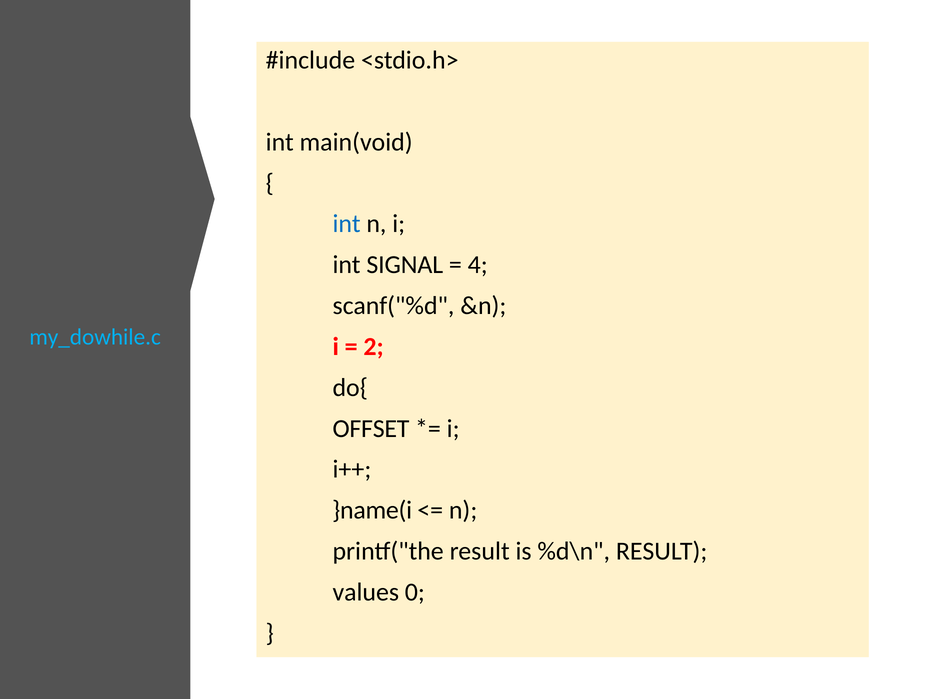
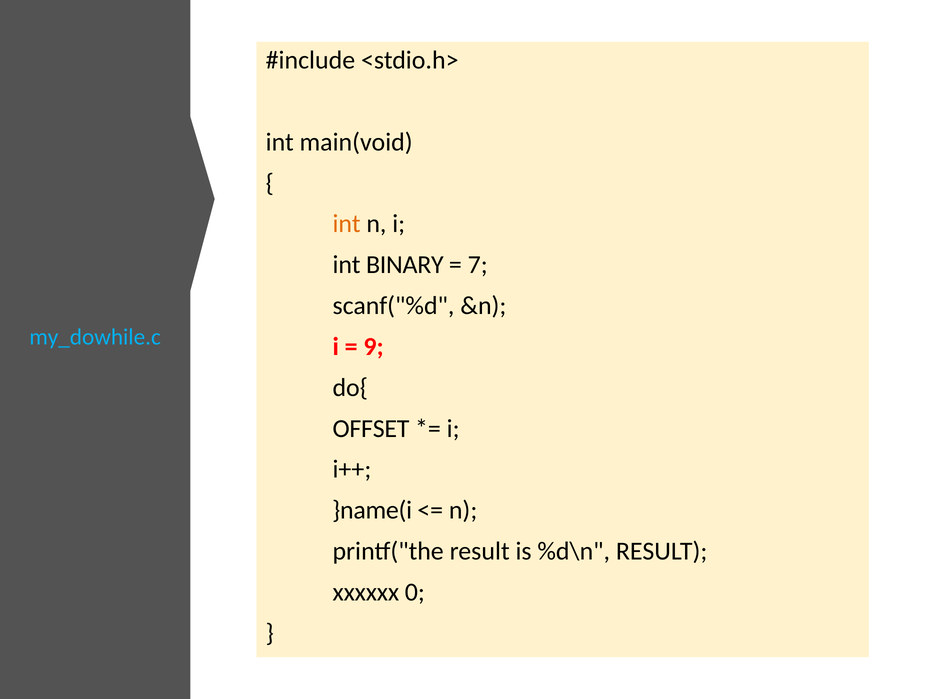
int at (347, 224) colour: blue -> orange
SIGNAL: SIGNAL -> BINARY
4: 4 -> 7
2: 2 -> 9
values: values -> xxxxxx
